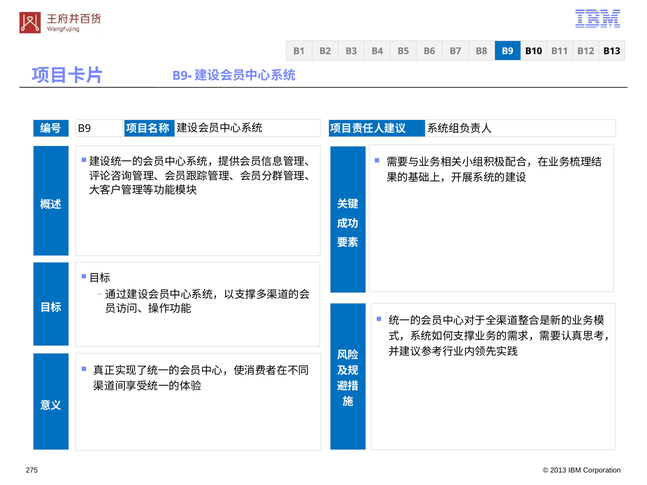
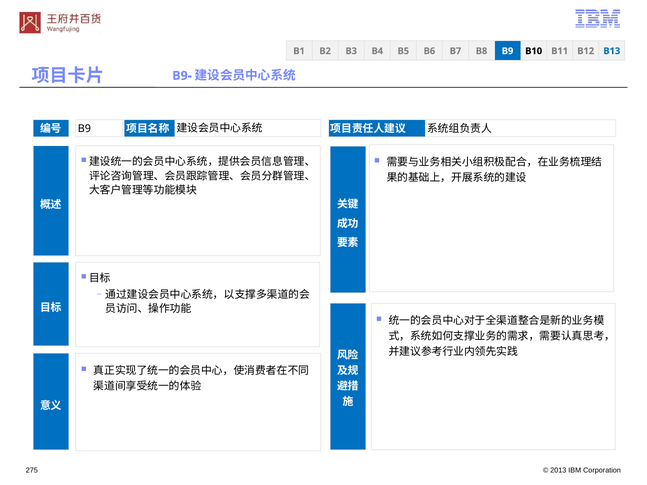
B13 colour: black -> blue
